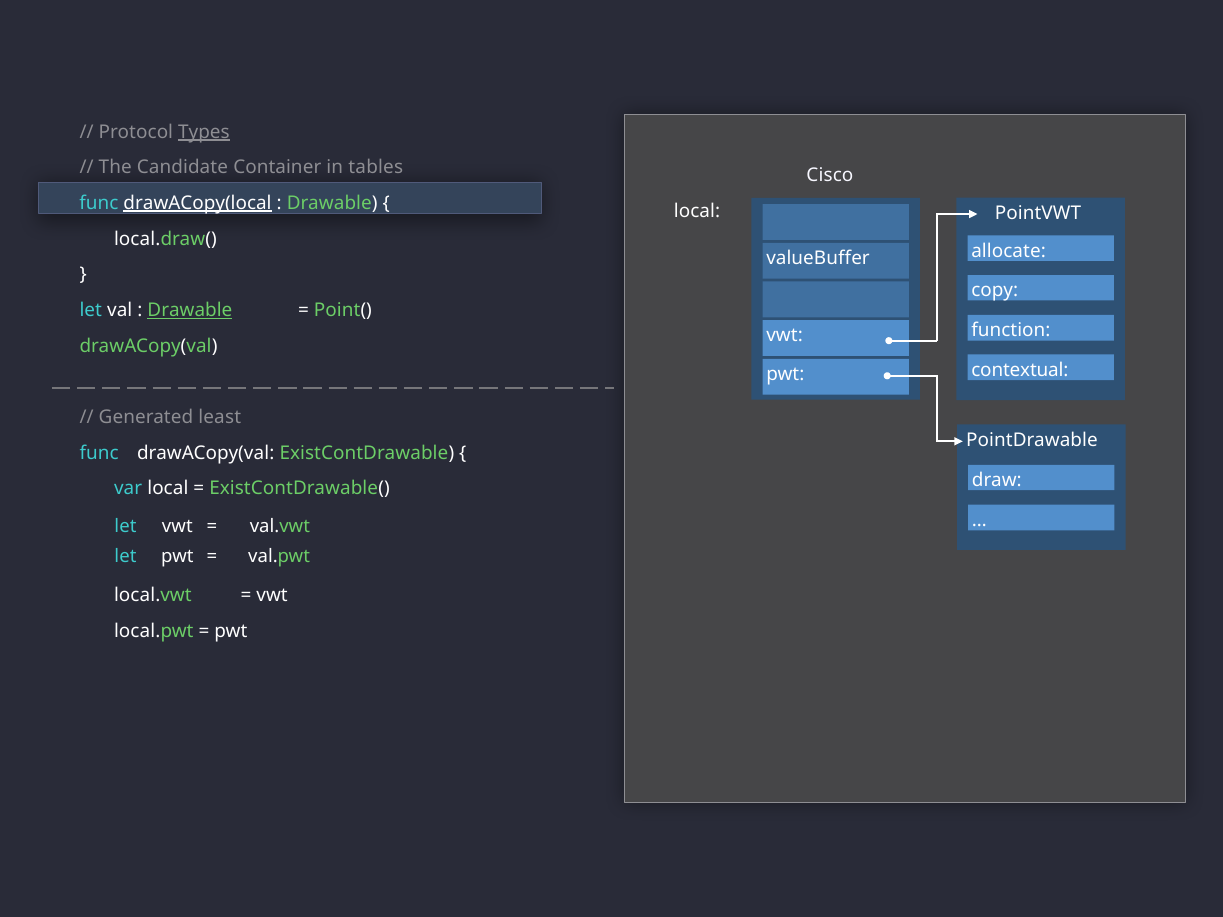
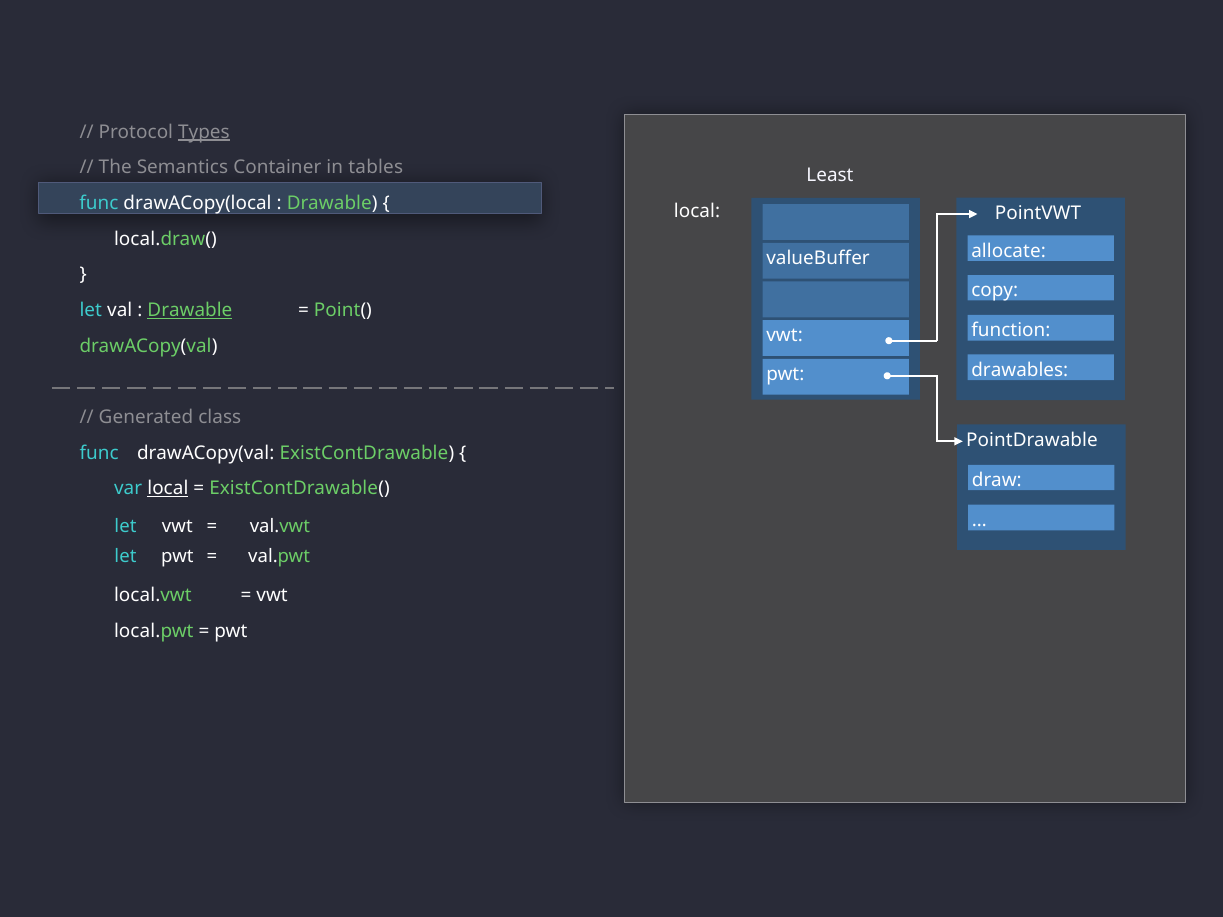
Candidate: Candidate -> Semantics
Cisco: Cisco -> Least
drawACopy(local underline: present -> none
contextual: contextual -> drawables
least: least -> class
local at (168, 489) underline: none -> present
